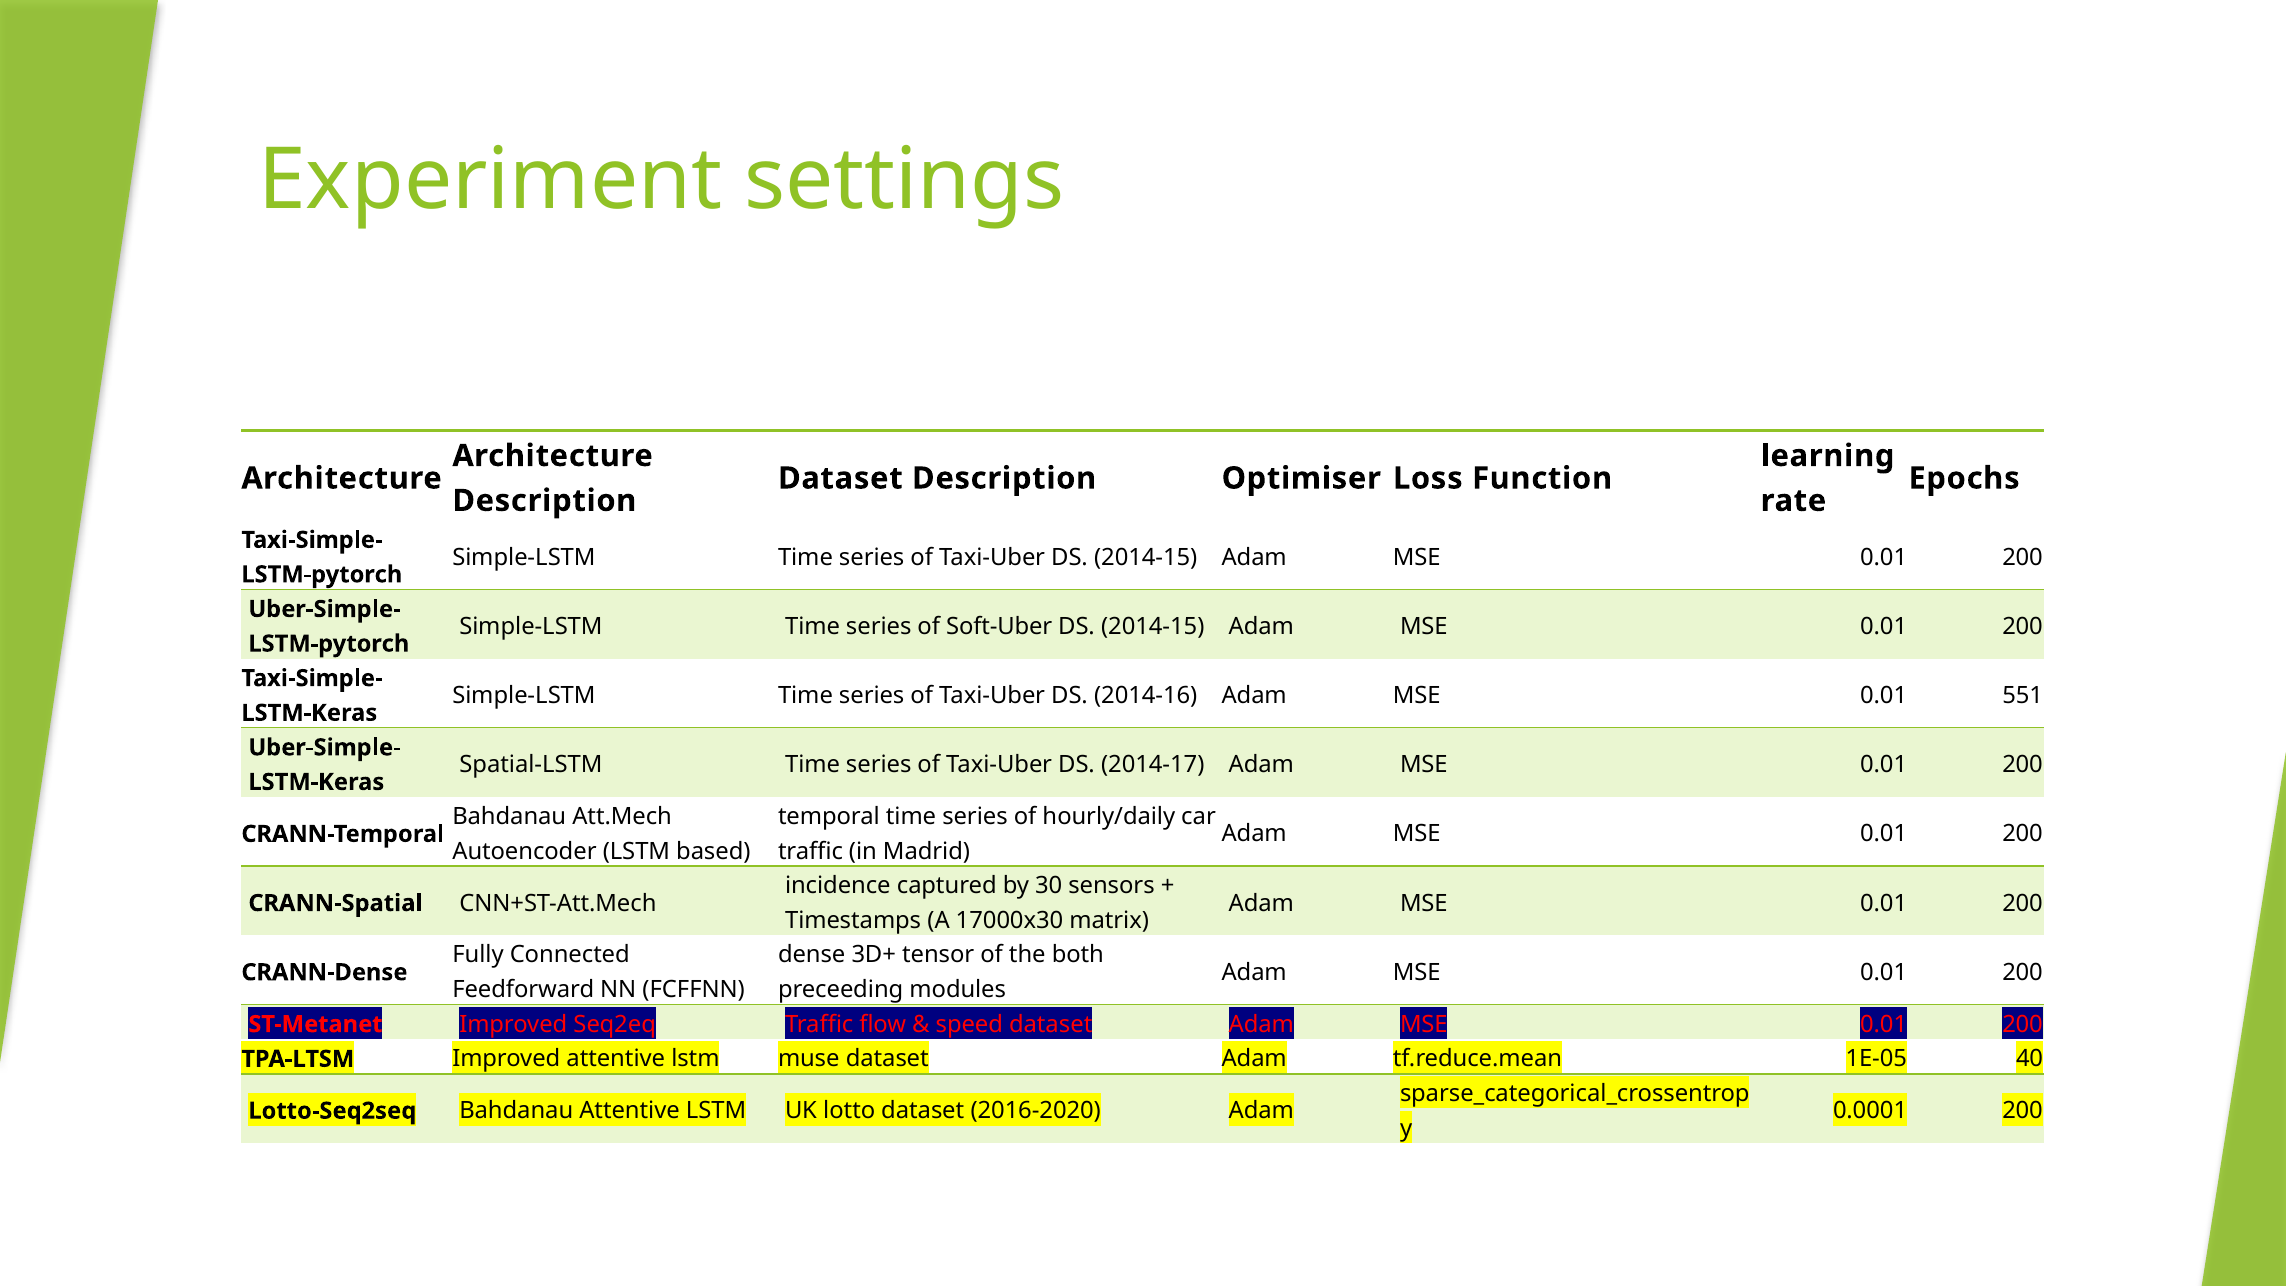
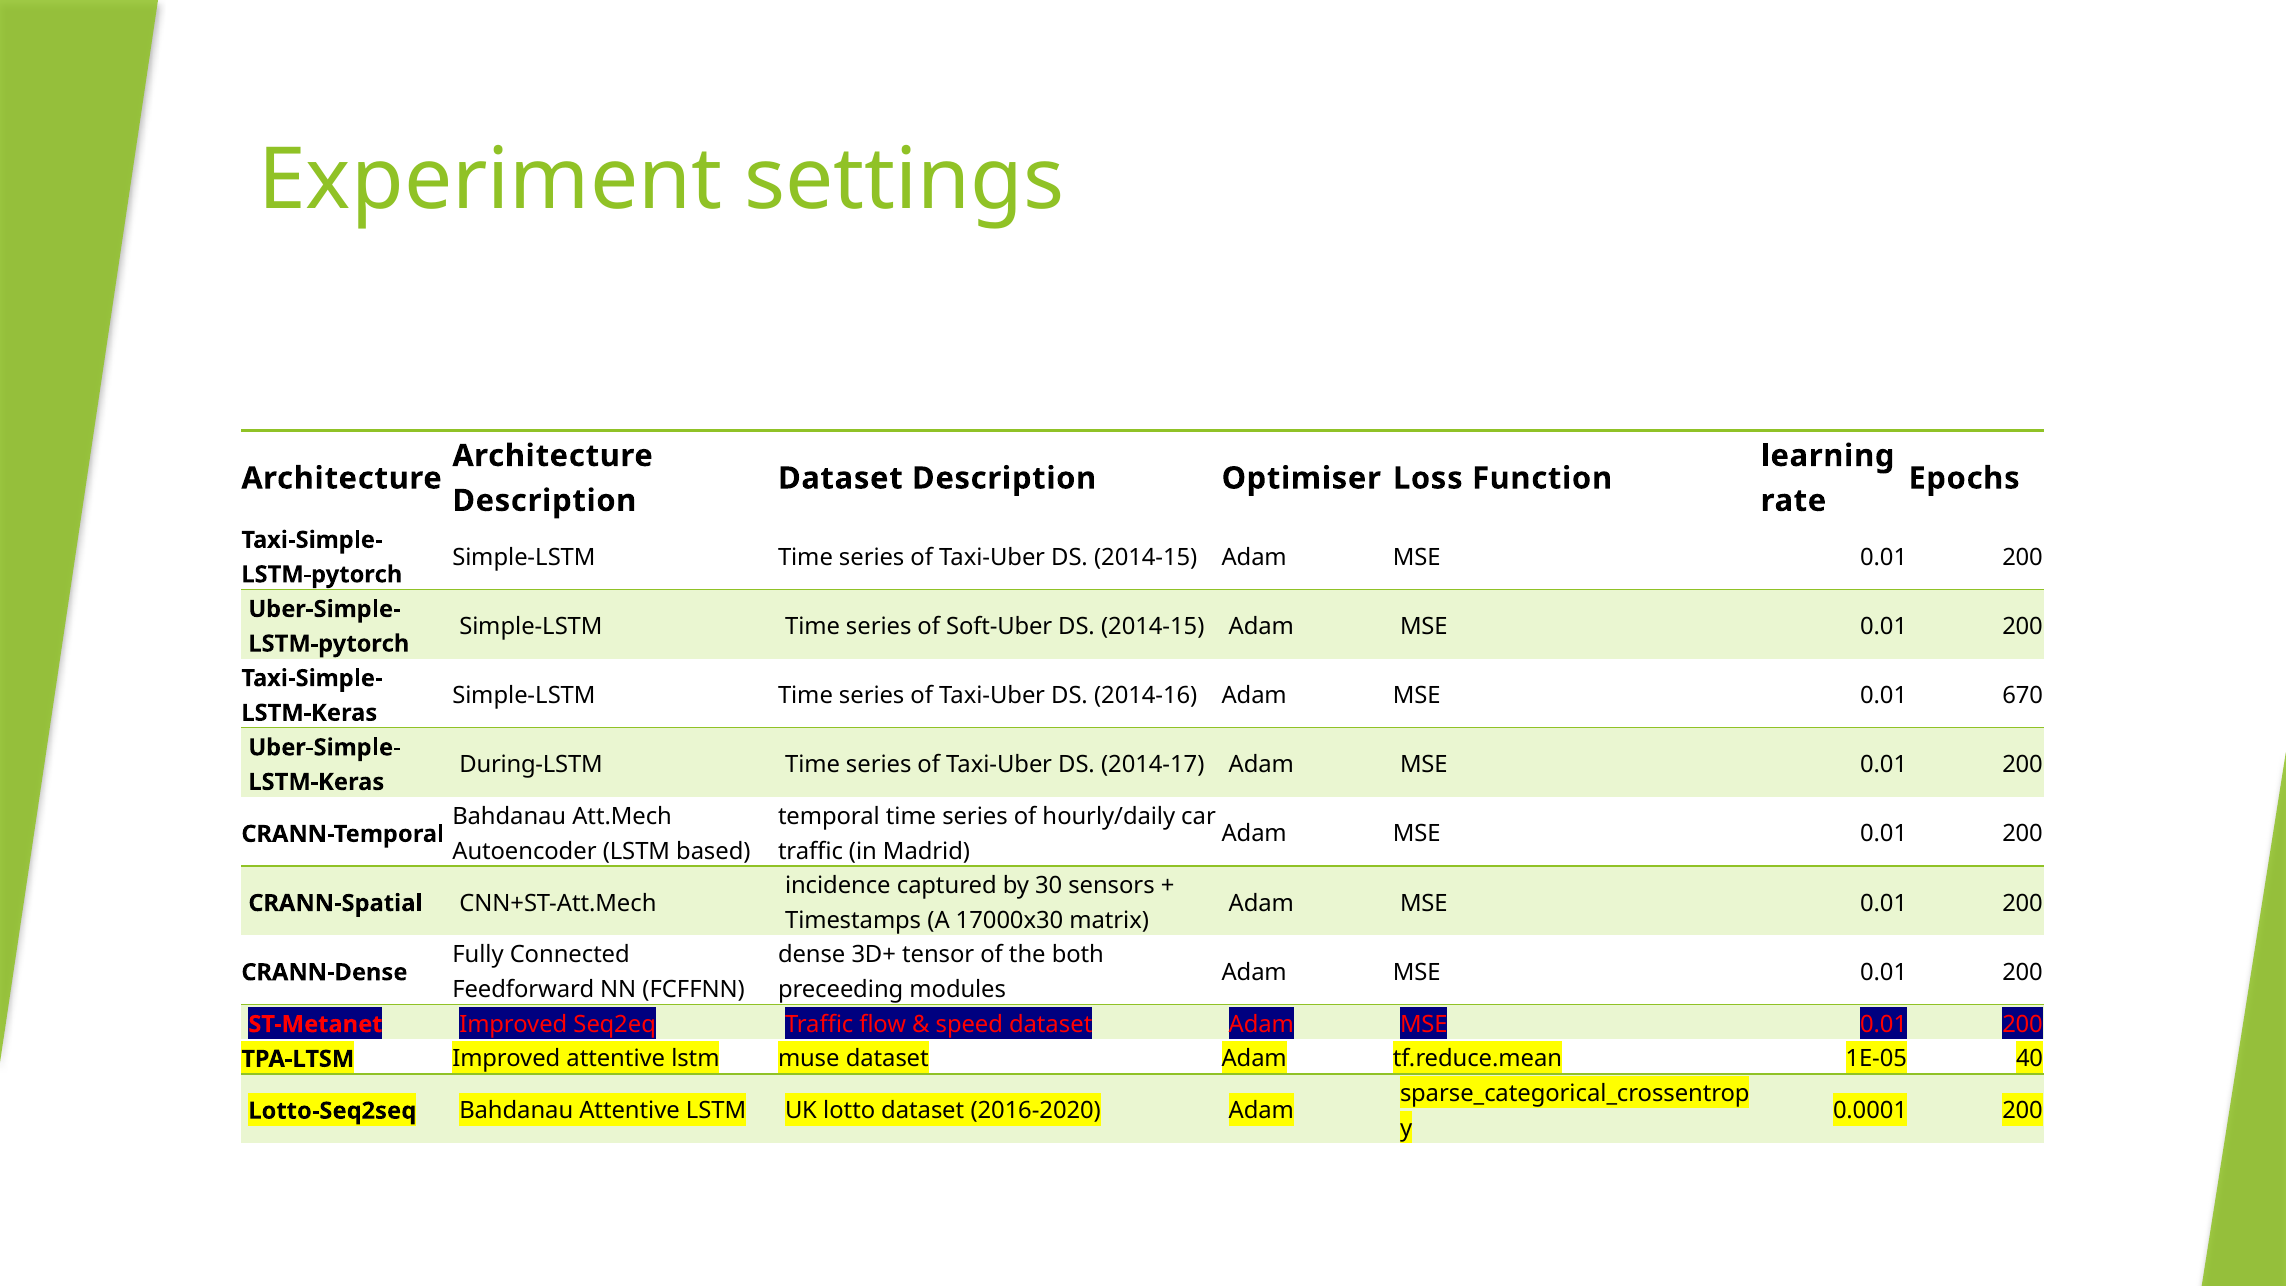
551: 551 -> 670
Spatial-LSTM: Spatial-LSTM -> During-LSTM
